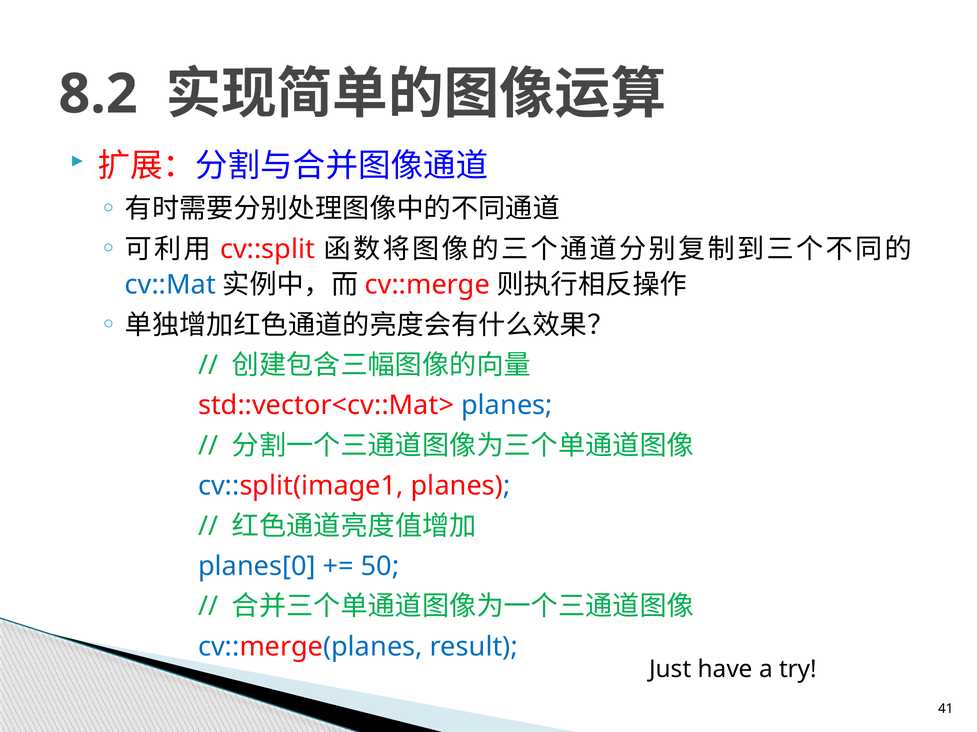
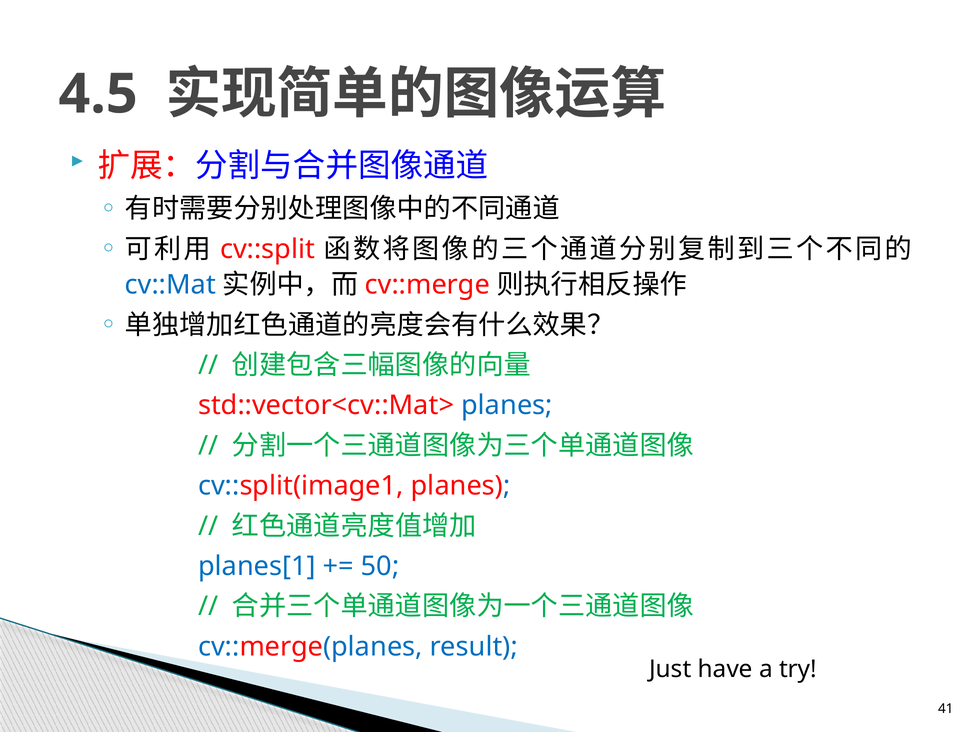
8.2: 8.2 -> 4.5
planes[0: planes[0 -> planes[1
